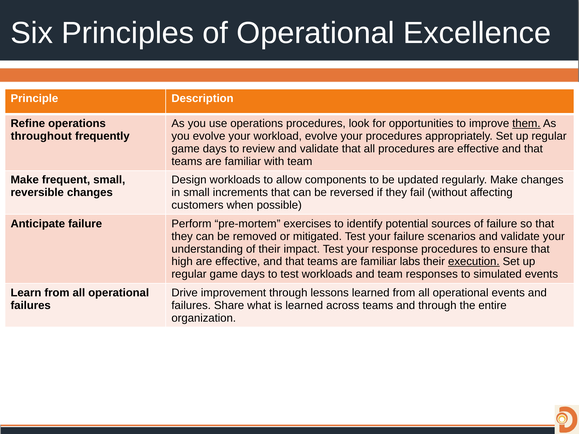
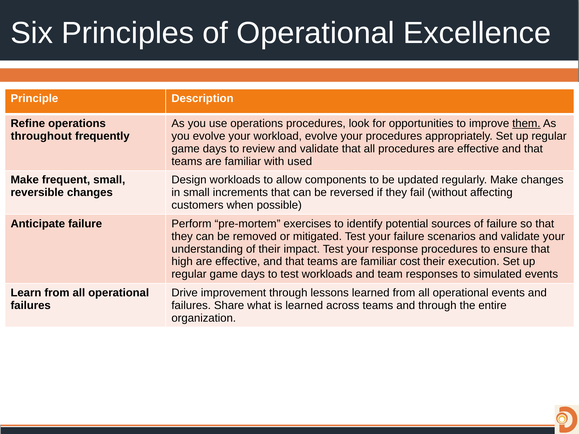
with team: team -> used
labs: labs -> cost
execution underline: present -> none
